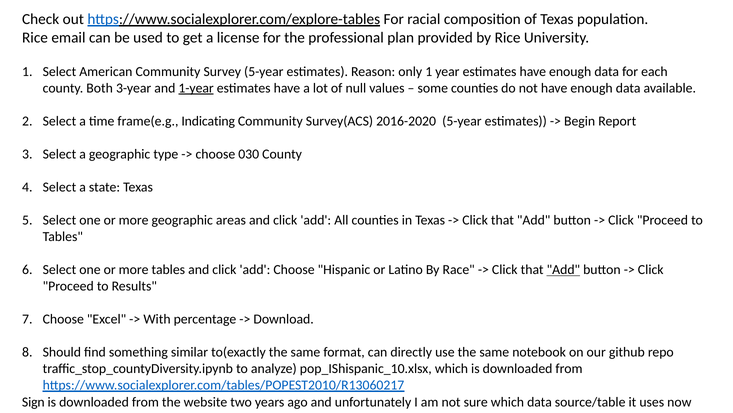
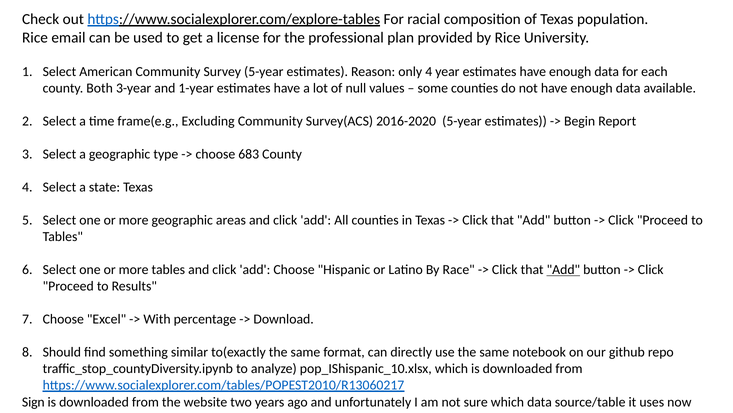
only 1: 1 -> 4
1-year underline: present -> none
Indicating: Indicating -> Excluding
030: 030 -> 683
